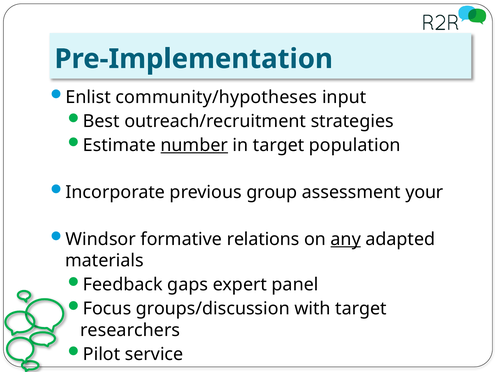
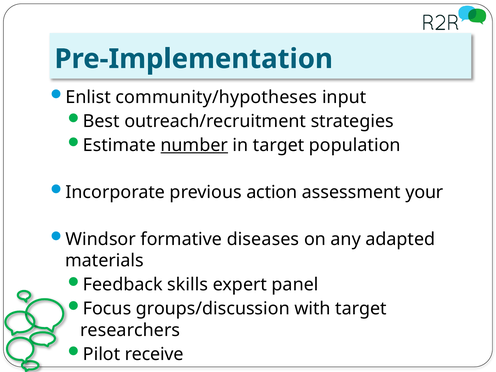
group: group -> action
relations: relations -> diseases
any underline: present -> none
gaps: gaps -> skills
service: service -> receive
